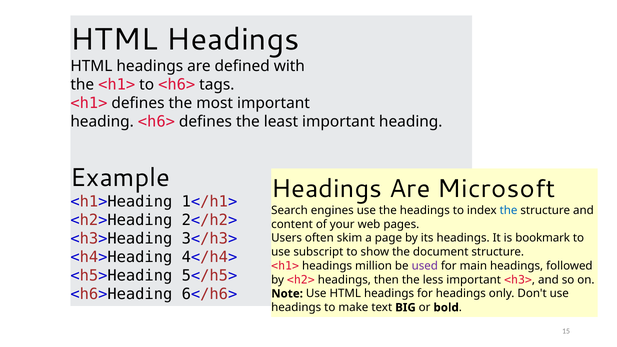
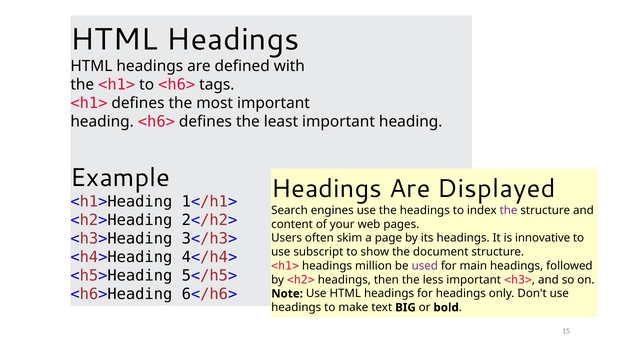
Microsoft: Microsoft -> Displayed
the at (509, 210) colour: blue -> purple
bookmark: bookmark -> innovative
